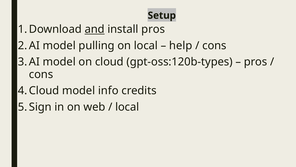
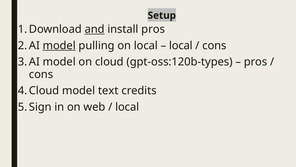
model at (59, 45) underline: none -> present
help at (181, 45): help -> local
info: info -> text
